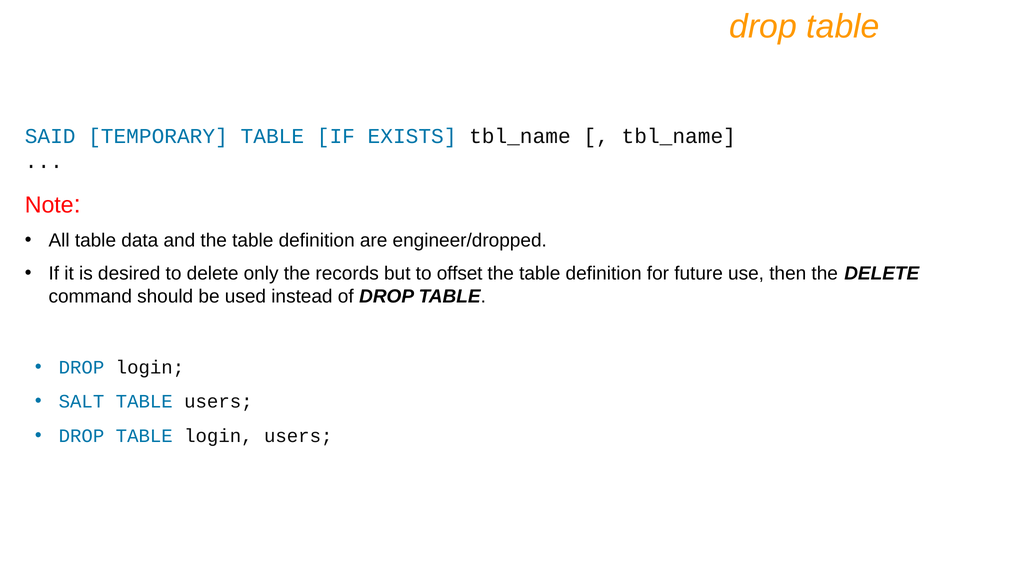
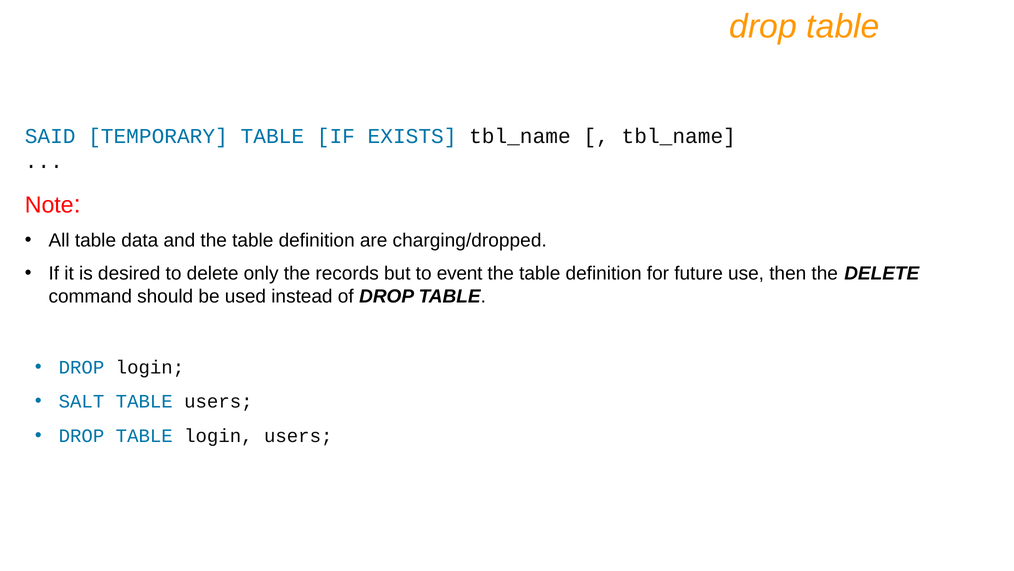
engineer/dropped: engineer/dropped -> charging/dropped
offset: offset -> event
